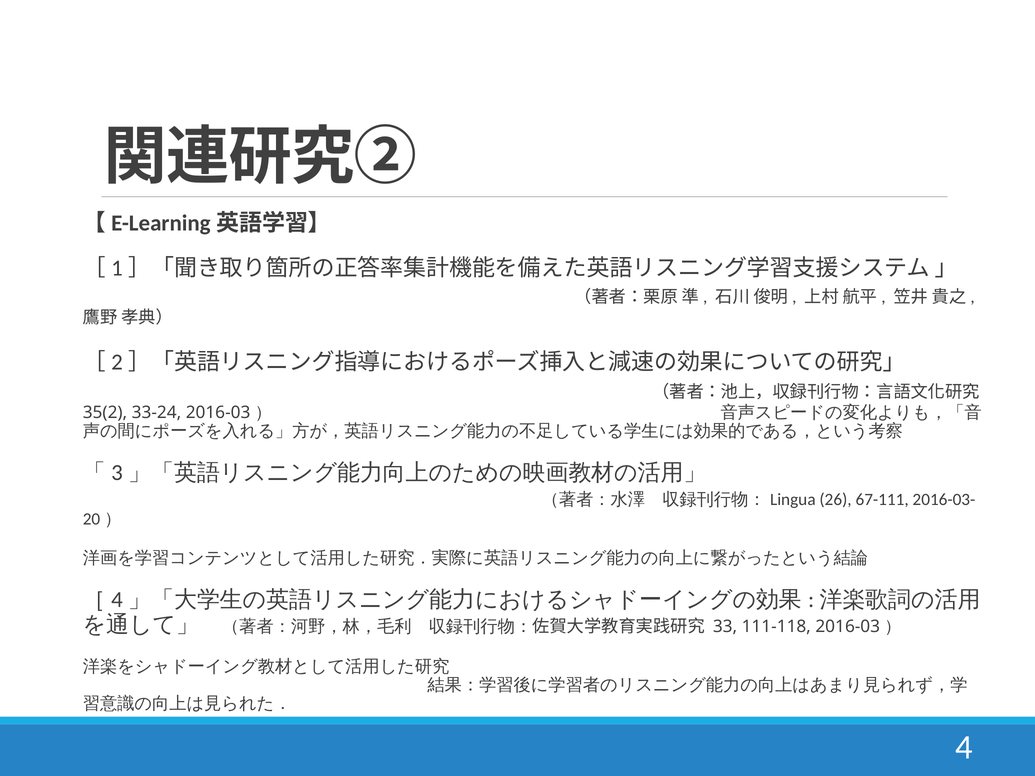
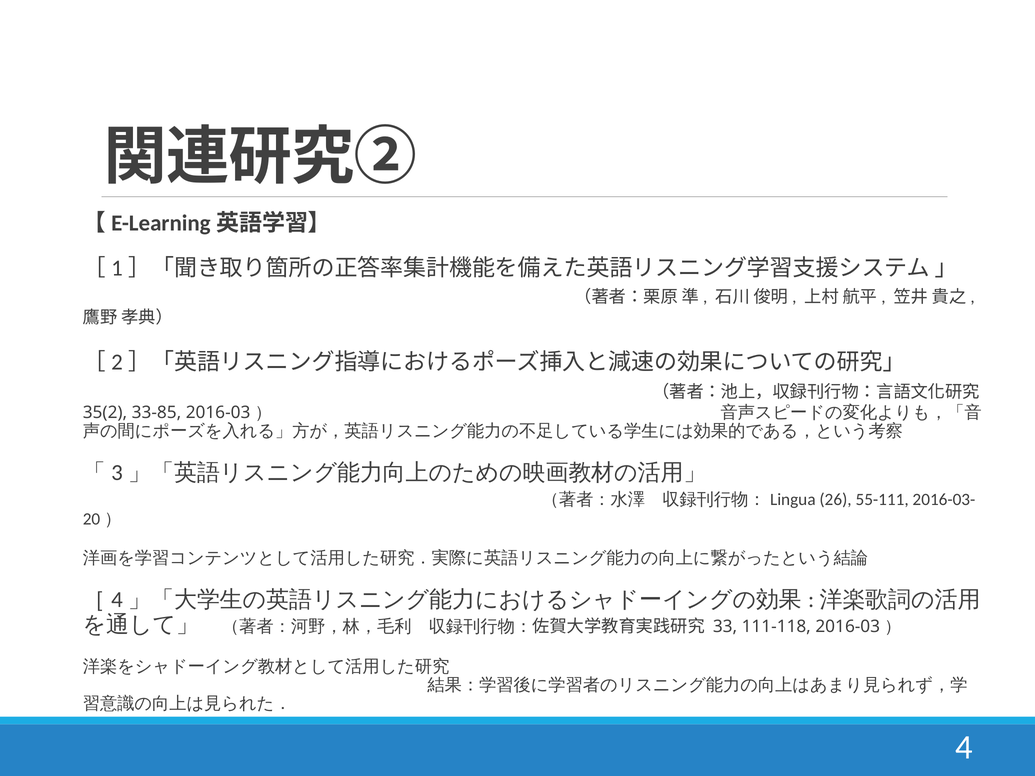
33-24: 33-24 -> 33-85
67-111: 67-111 -> 55-111
